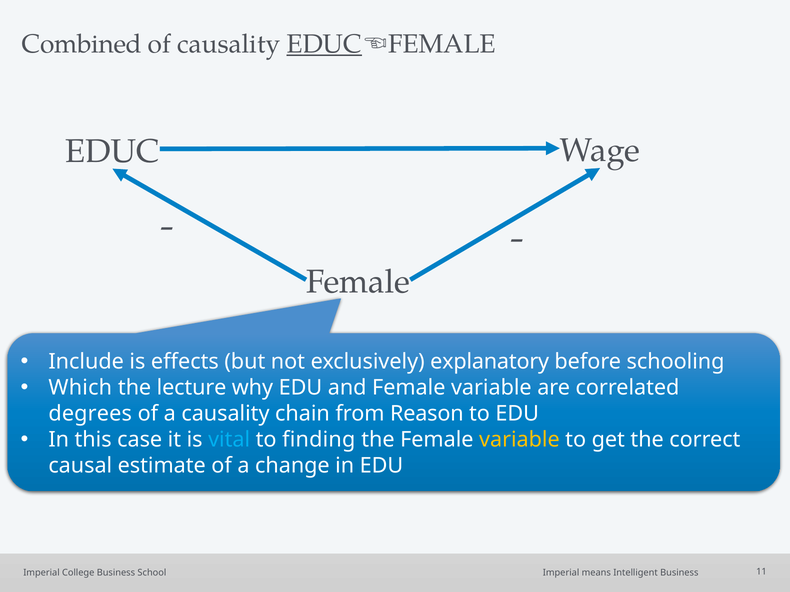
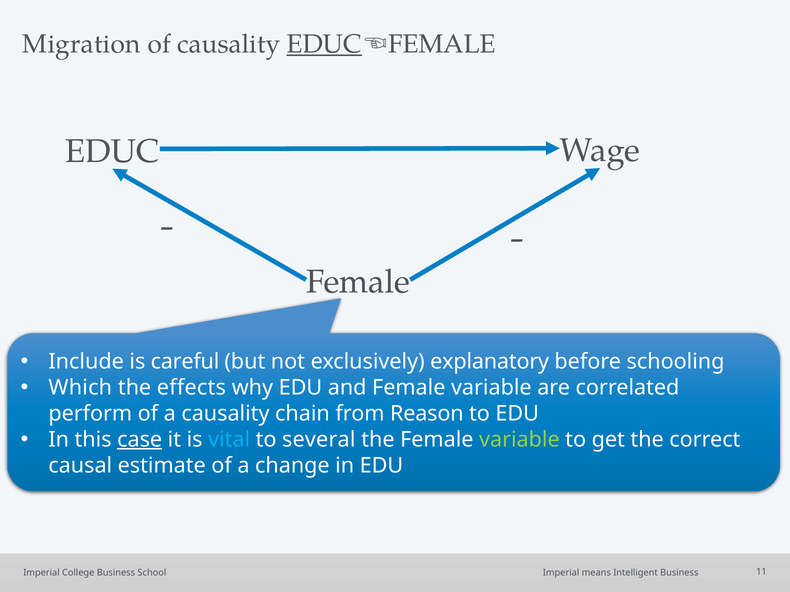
Combined: Combined -> Migration
effects: effects -> careful
lecture: lecture -> effects
degrees: degrees -> perform
case underline: none -> present
finding: finding -> several
variable at (519, 440) colour: yellow -> light green
